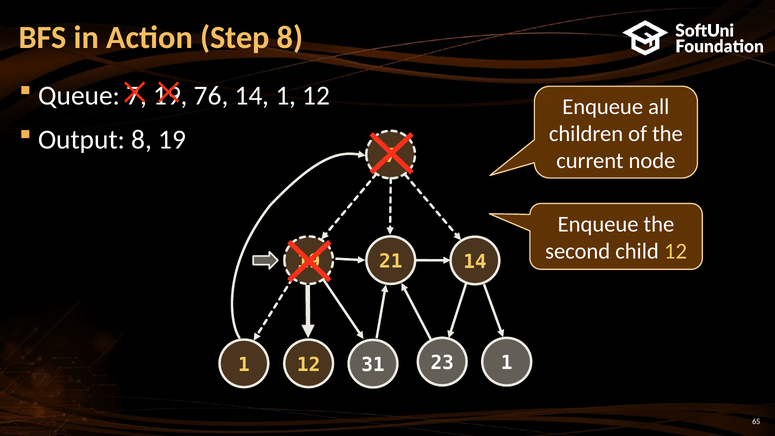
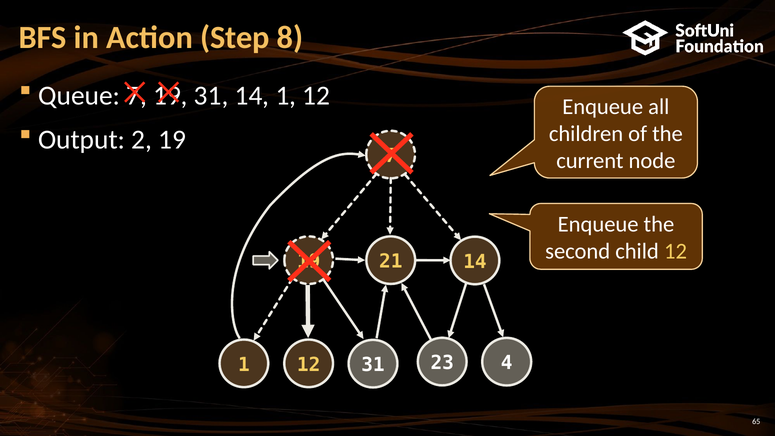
76 at (211, 96): 76 -> 31
Output 8: 8 -> 2
23 1: 1 -> 4
